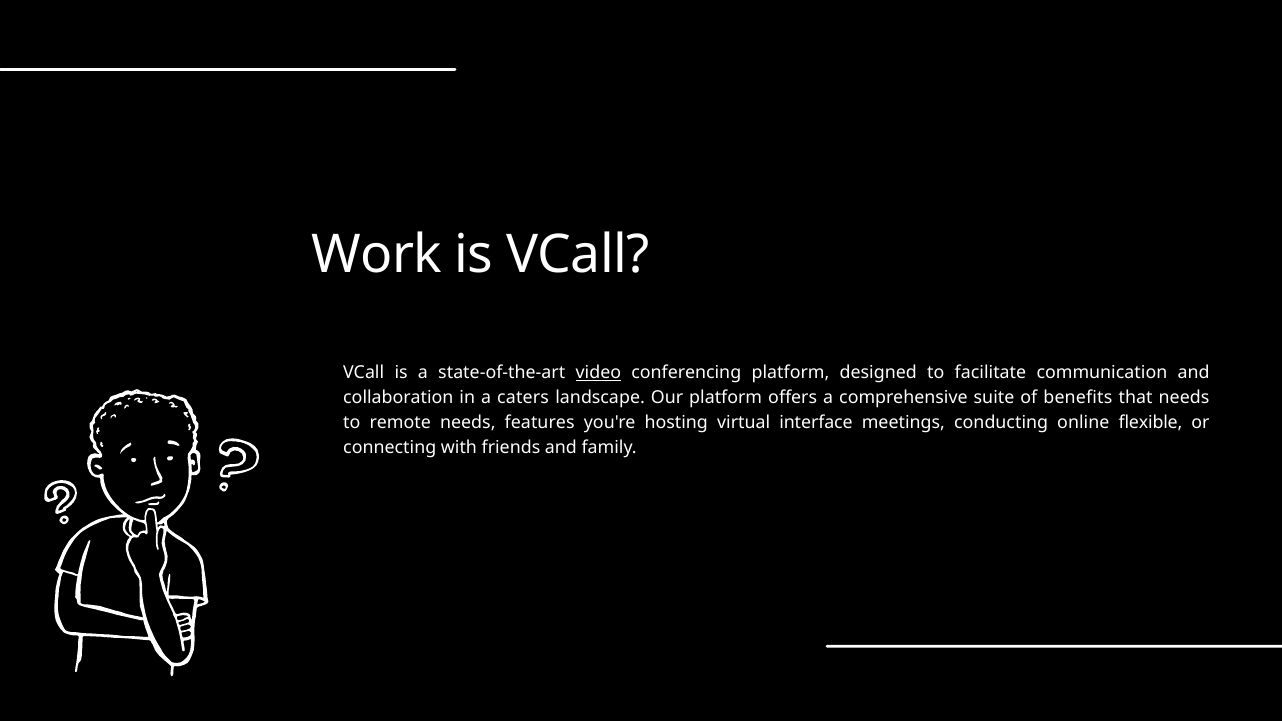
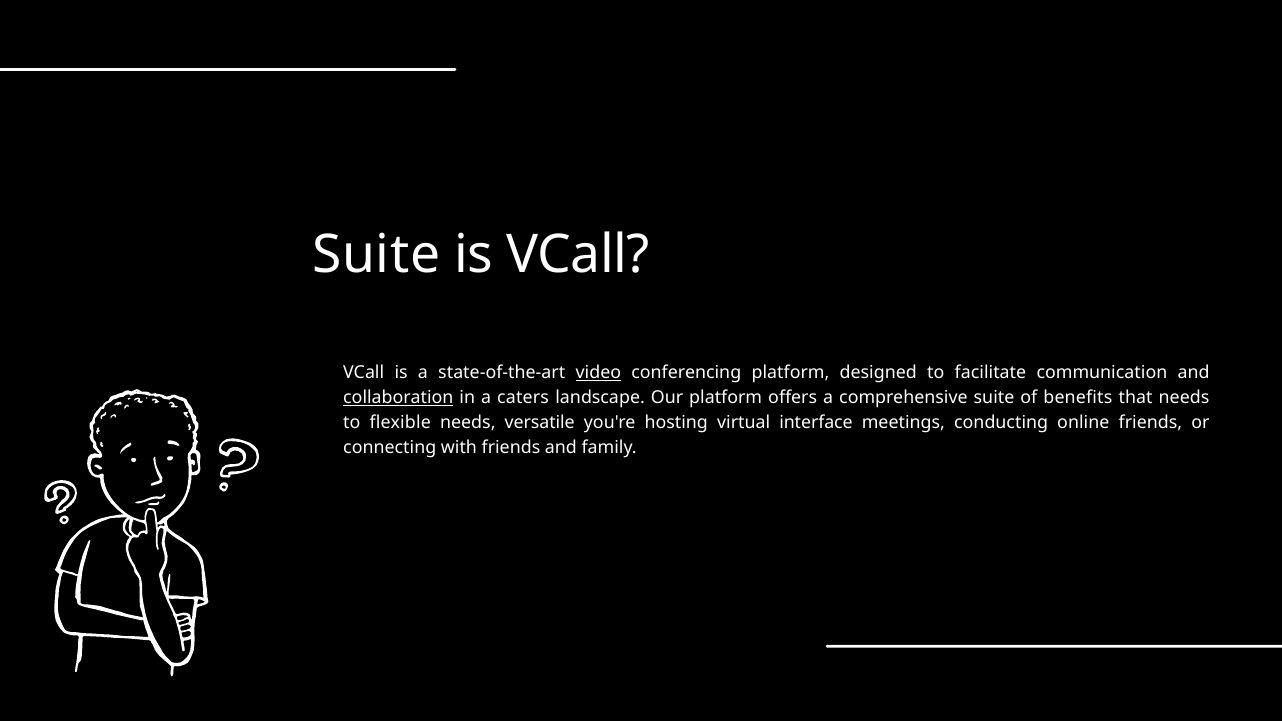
Work at (377, 255): Work -> Suite
collaboration underline: none -> present
remote: remote -> flexible
features: features -> versatile
online flexible: flexible -> friends
